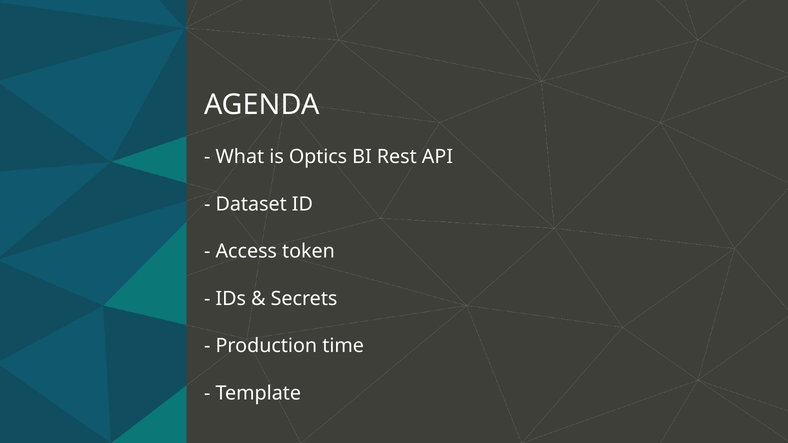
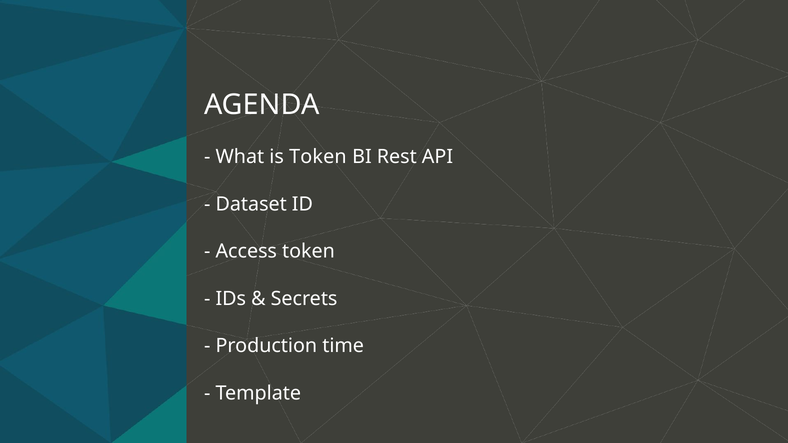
is Optics: Optics -> Token
